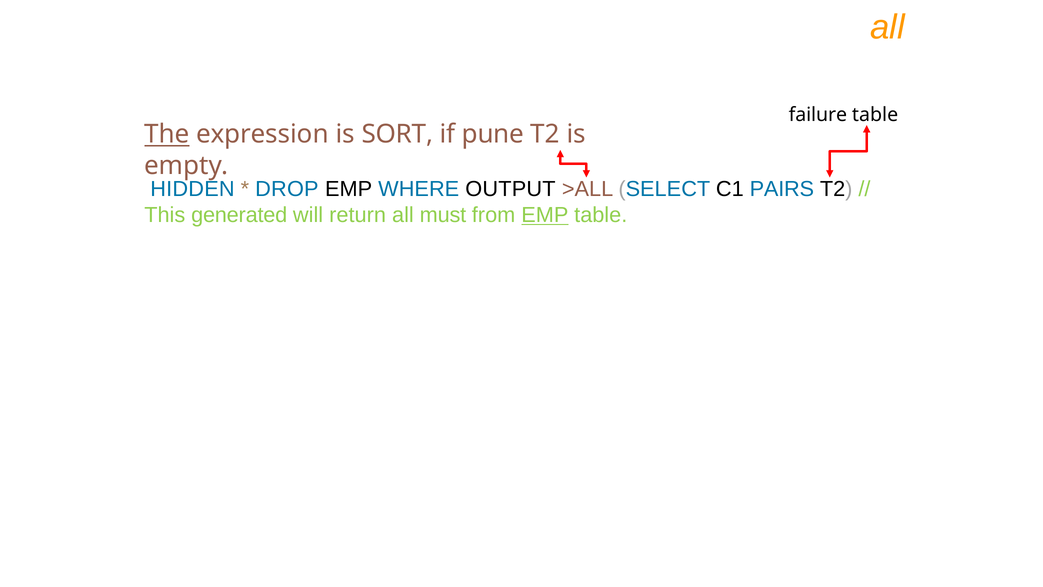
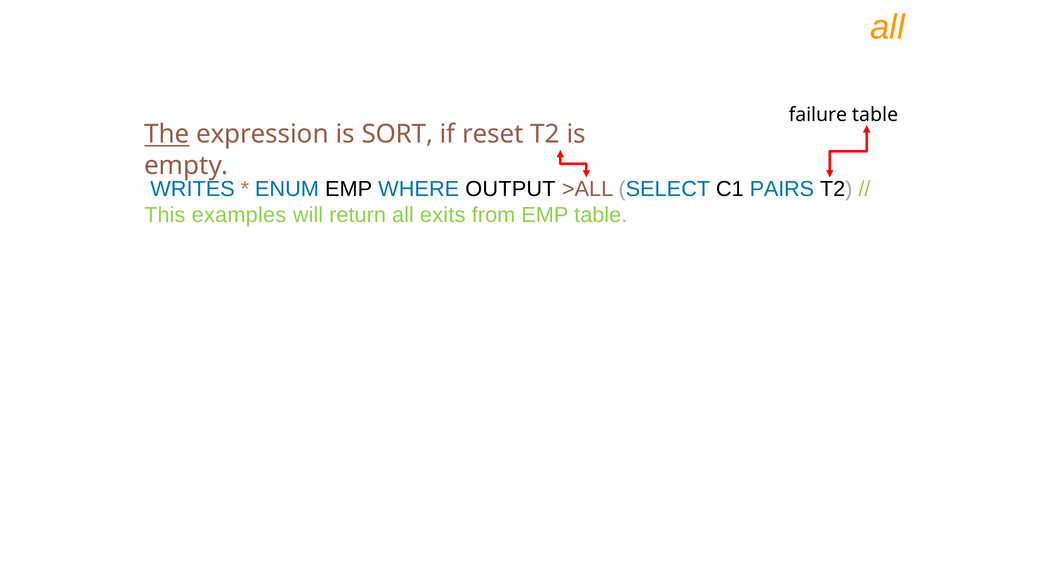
pune: pune -> reset
HIDDEN: HIDDEN -> WRITES
DROP: DROP -> ENUM
generated: generated -> examples
must: must -> exits
EMP at (545, 215) underline: present -> none
